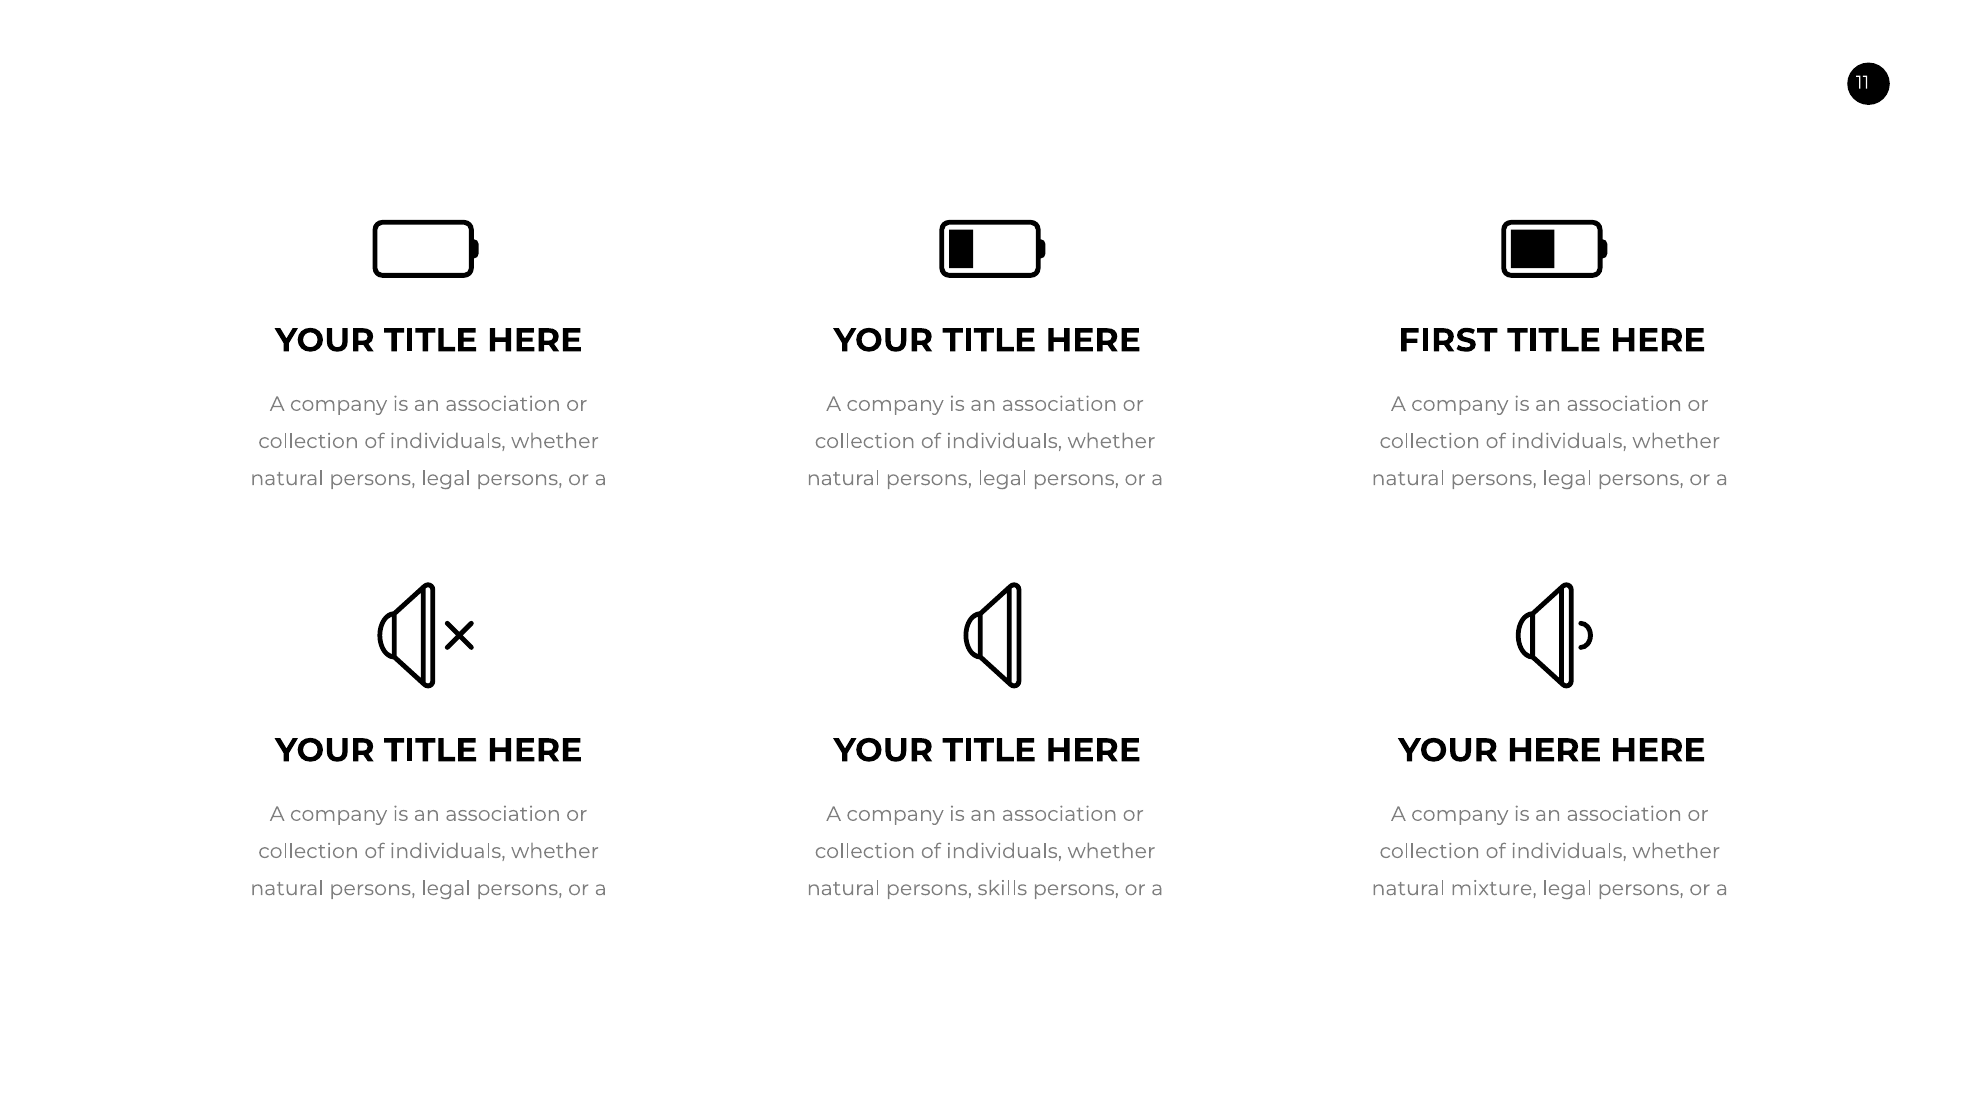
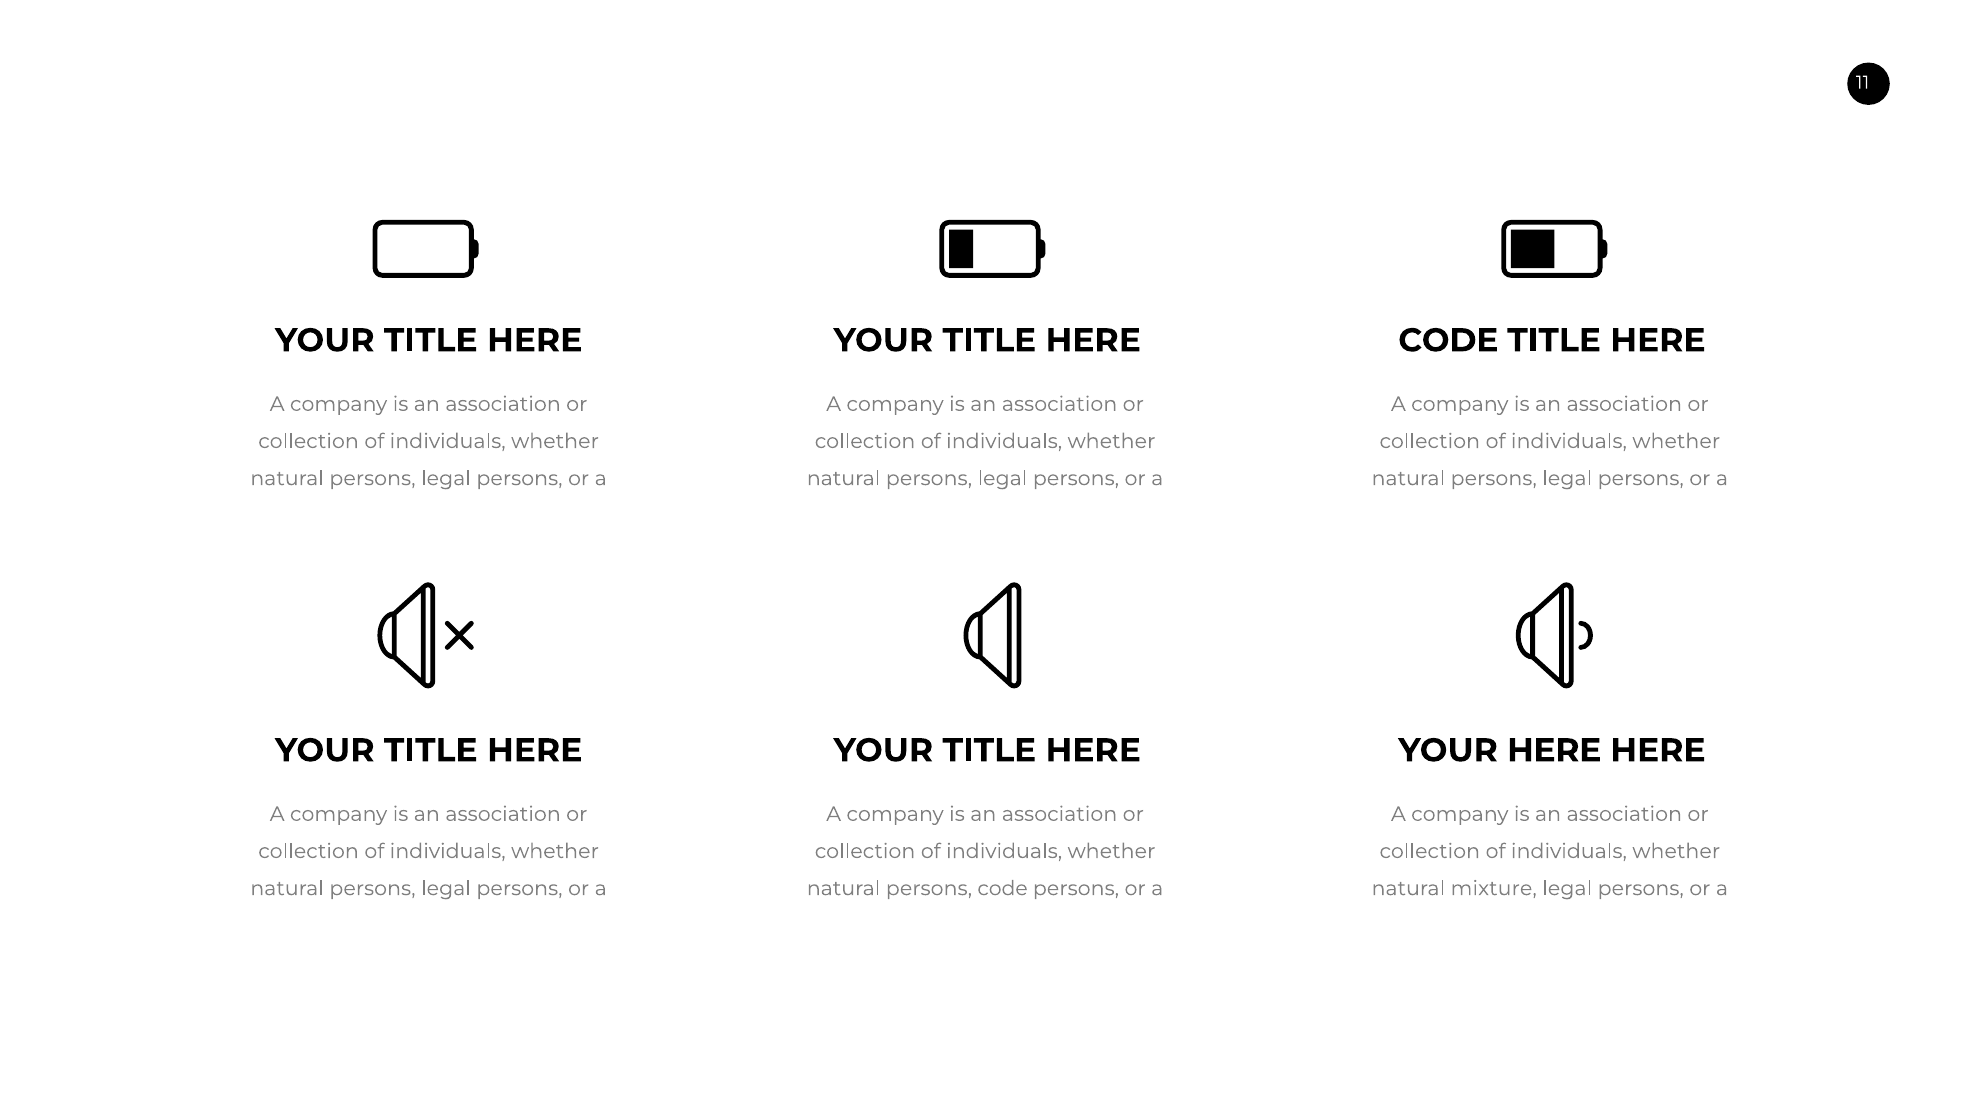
FIRST at (1448, 340): FIRST -> CODE
persons skills: skills -> code
